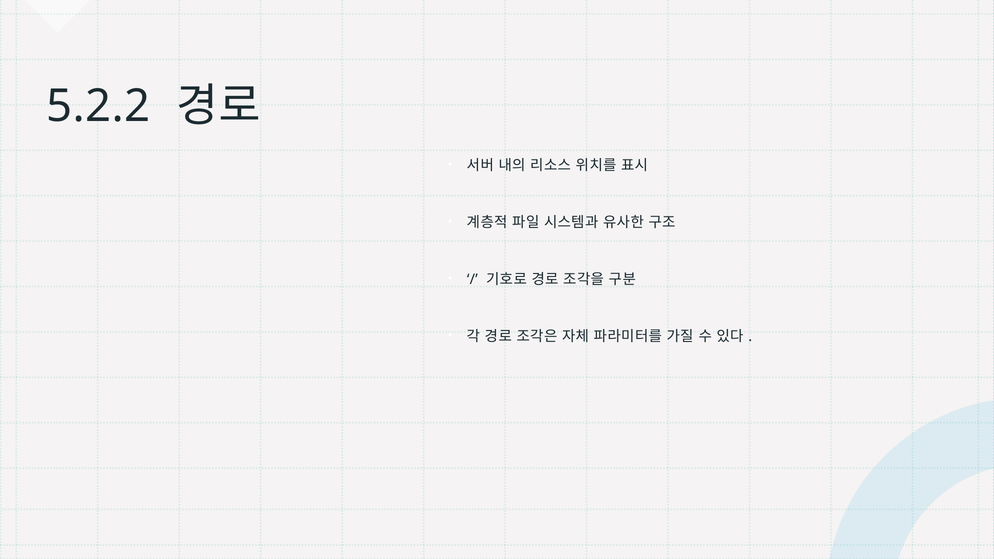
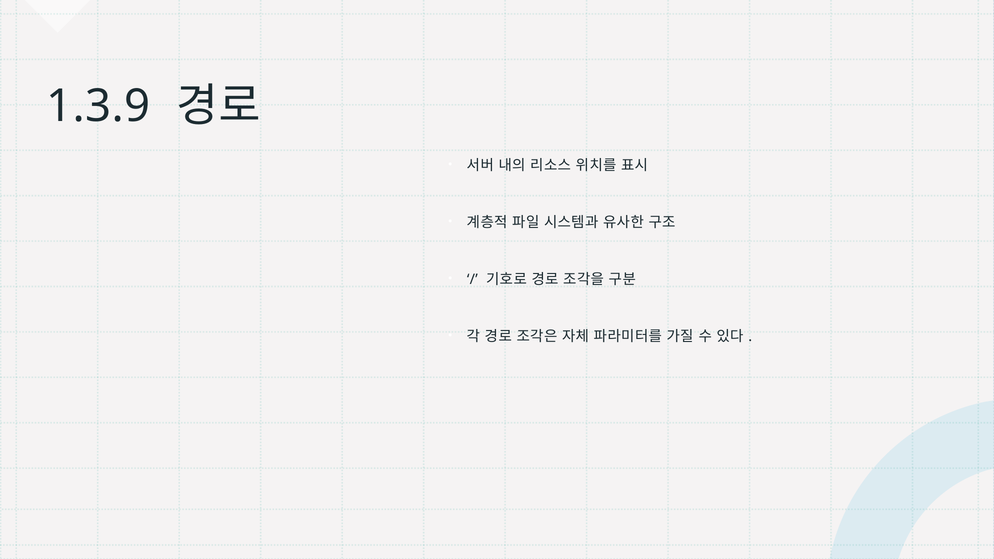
5.2.2: 5.2.2 -> 1.3.9
